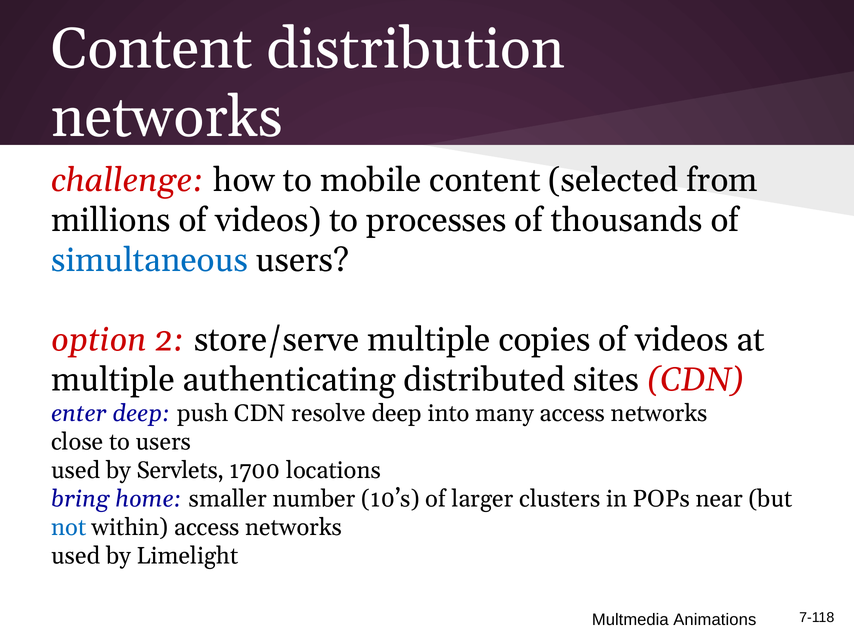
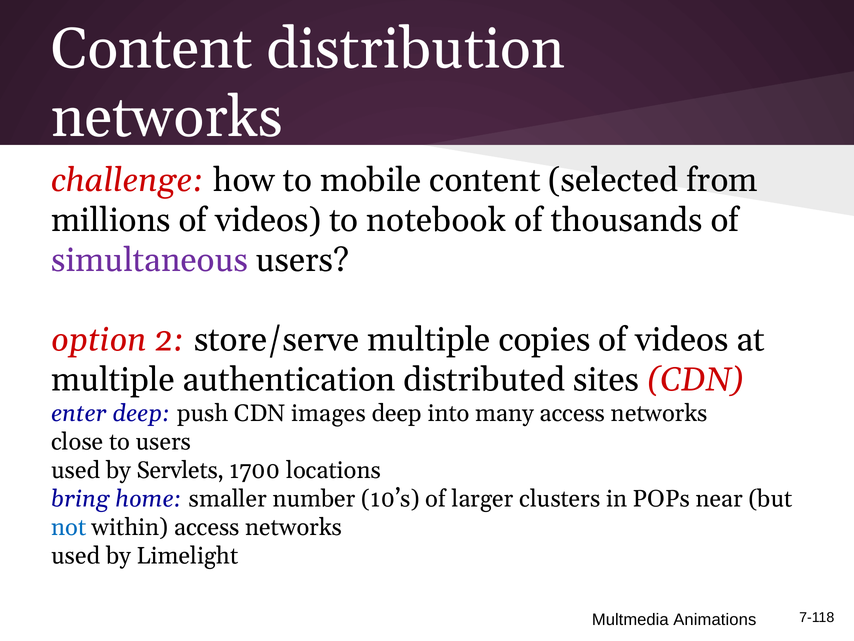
processes: processes -> notebook
simultaneous colour: blue -> purple
authenticating: authenticating -> authentication
resolve: resolve -> images
